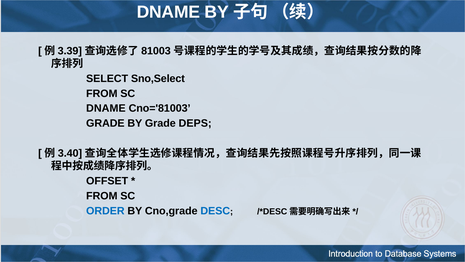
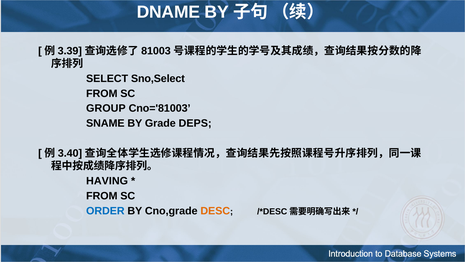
DNAME at (106, 108): DNAME -> GROUP
GRADE at (105, 123): GRADE -> SNAME
OFFSET: OFFSET -> HAVING
DESC colour: blue -> orange
